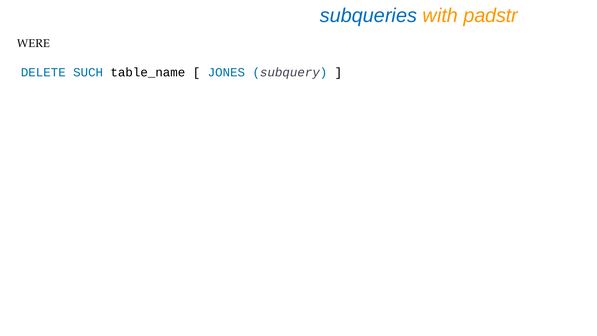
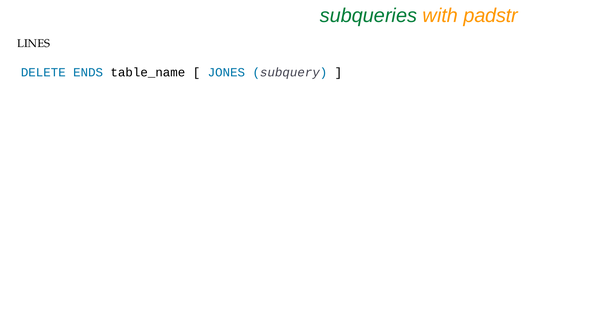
subqueries colour: blue -> green
WERE: WERE -> LINES
SUCH: SUCH -> ENDS
